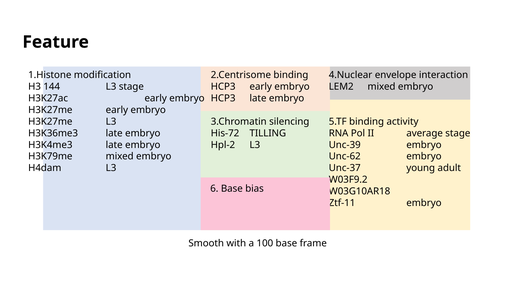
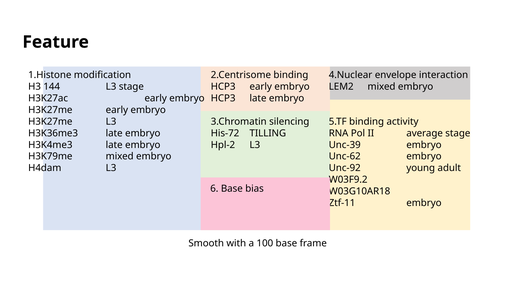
Unc-37: Unc-37 -> Unc-92
